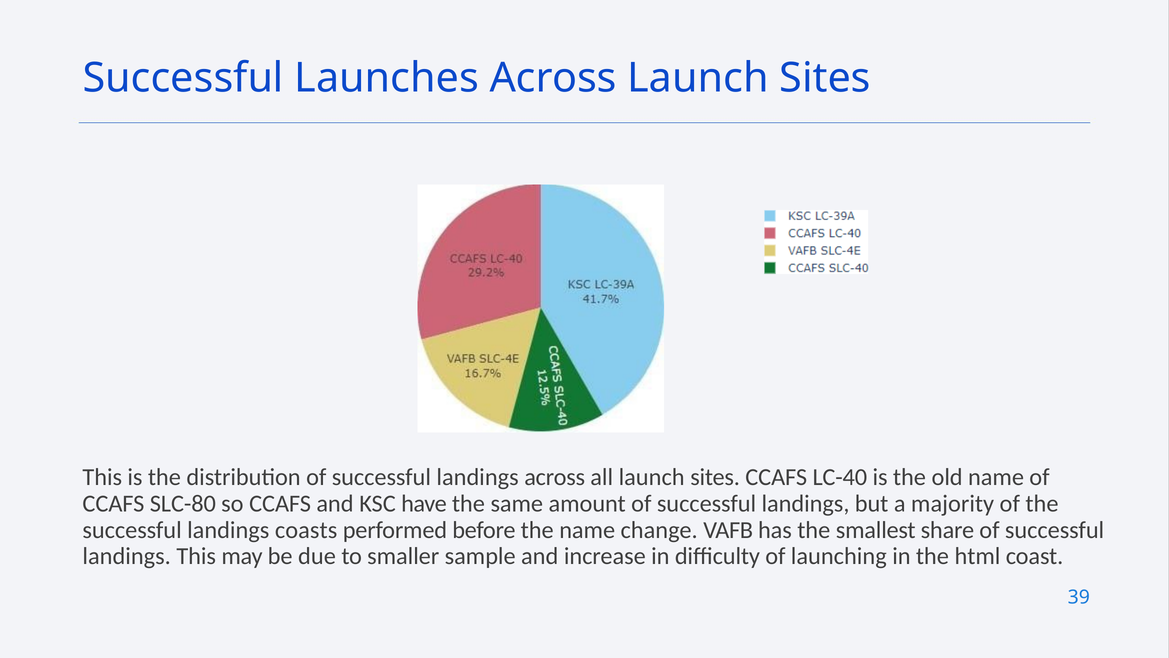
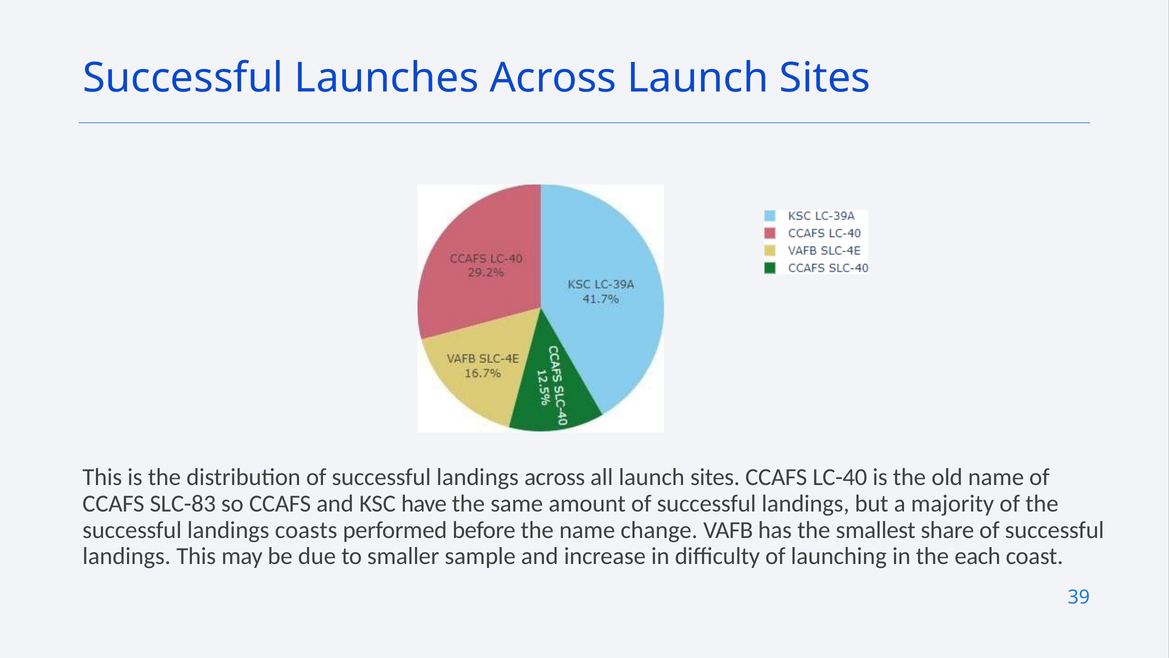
SLC-80: SLC-80 -> SLC-83
html: html -> each
